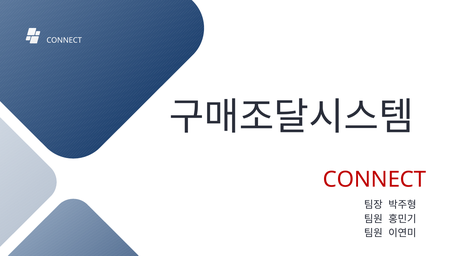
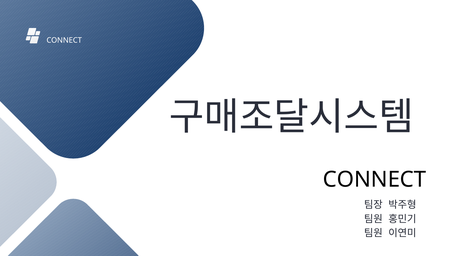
CONNECT at (375, 180) colour: red -> black
